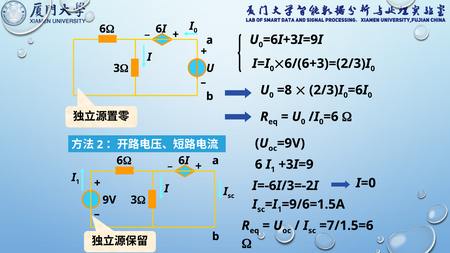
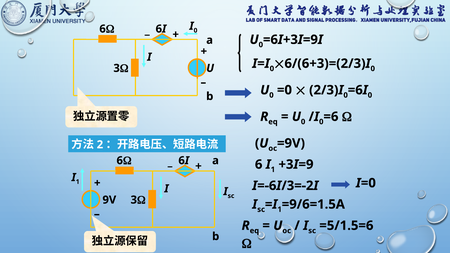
=8: =8 -> =0
=7/1.5=6: =7/1.5=6 -> =5/1.5=6
